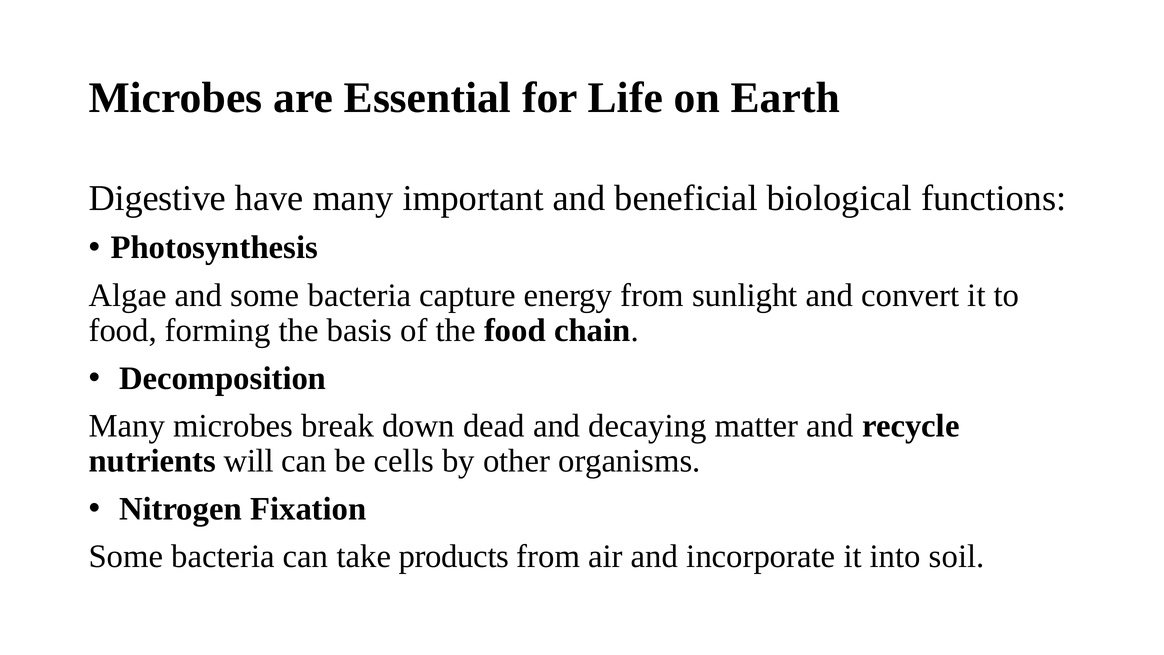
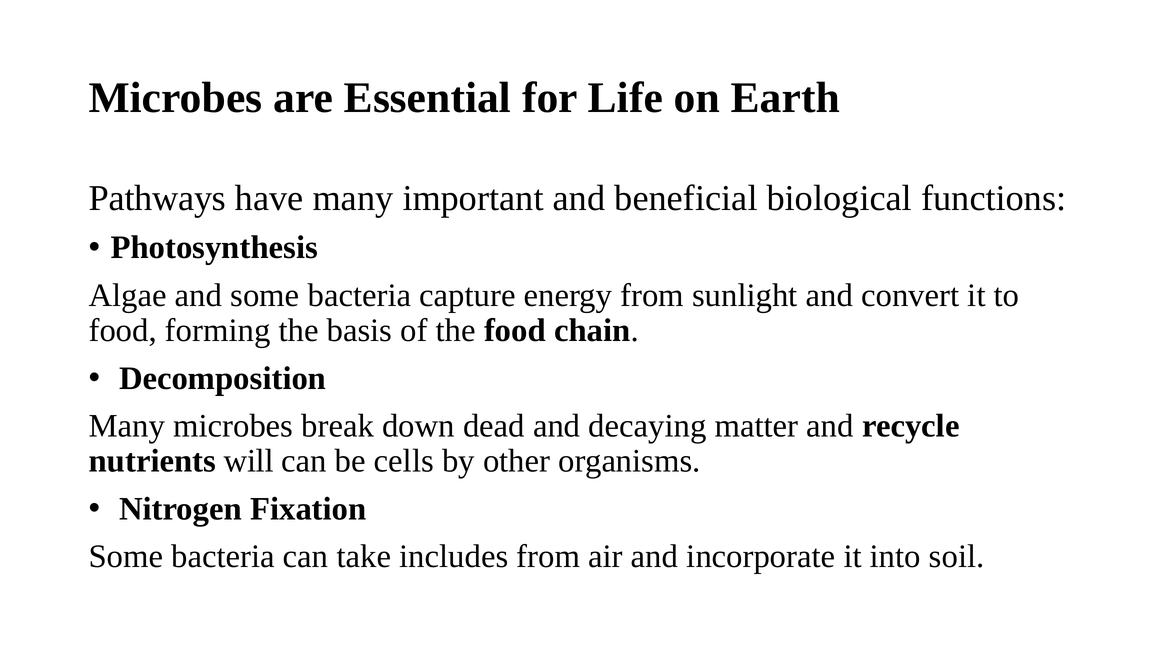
Digestive: Digestive -> Pathways
products: products -> includes
